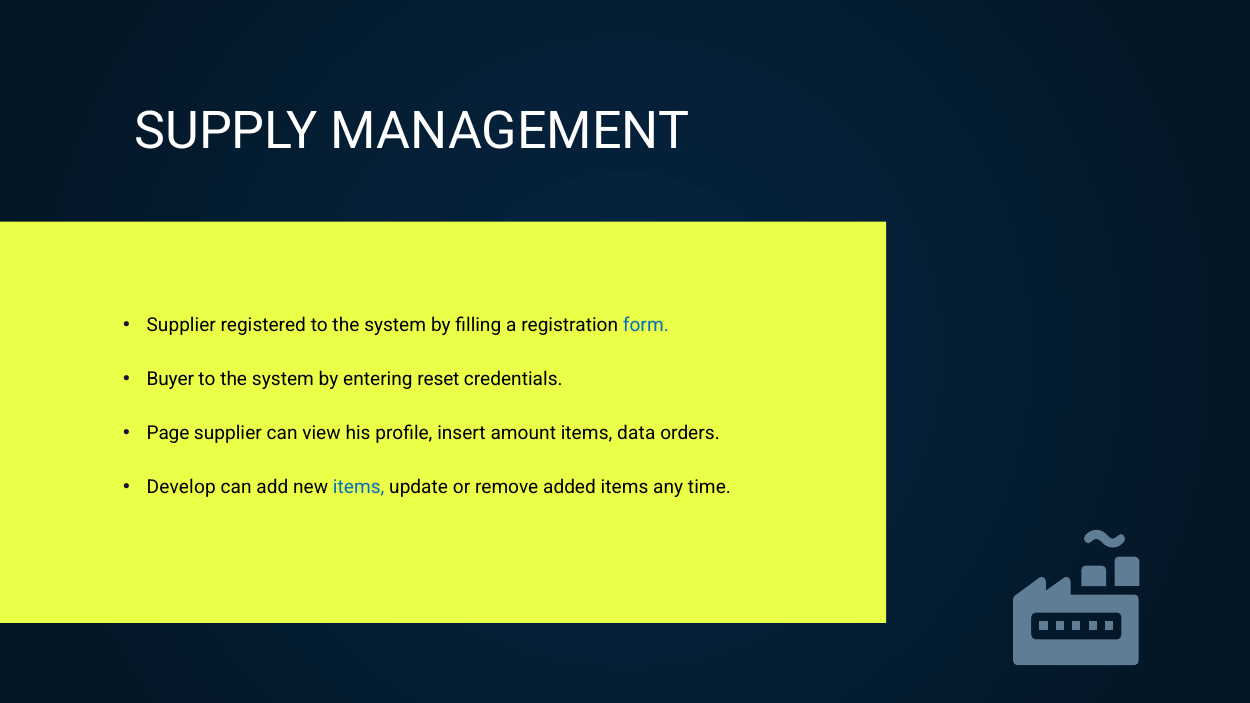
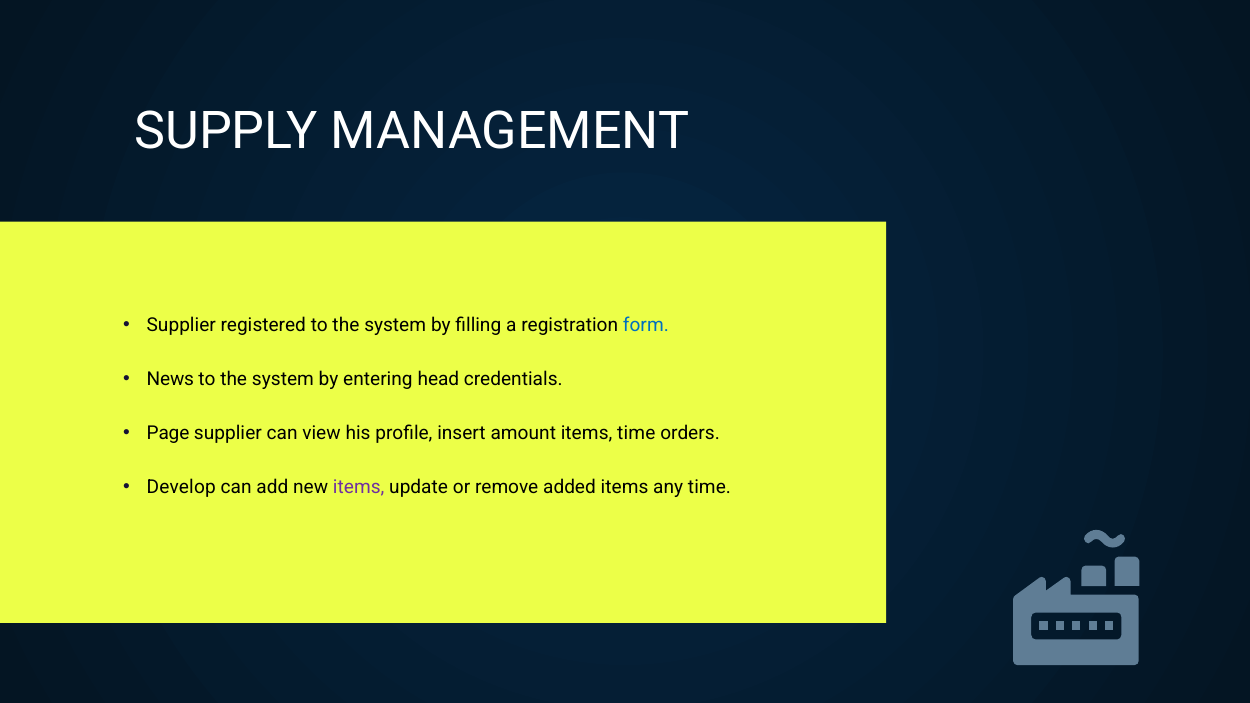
Buyer: Buyer -> News
reset: reset -> head
items data: data -> time
items at (359, 487) colour: blue -> purple
